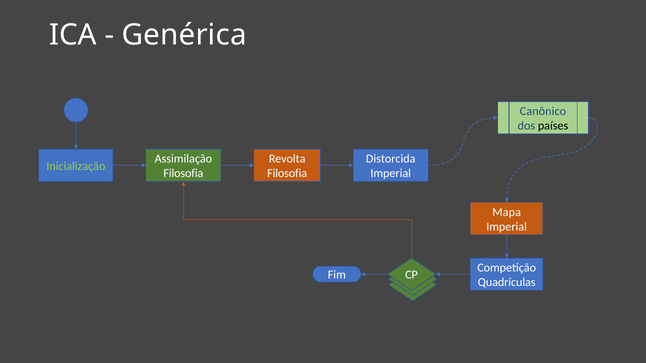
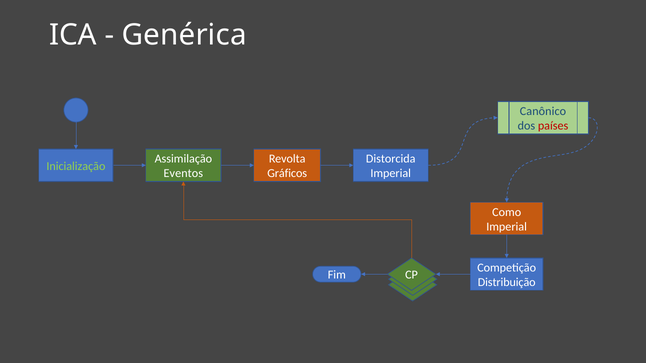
países colour: black -> red
Filosofia at (183, 174): Filosofia -> Eventos
Filosofia at (287, 174): Filosofia -> Gráficos
Mapa: Mapa -> Como
Quadrículas: Quadrículas -> Distribuição
